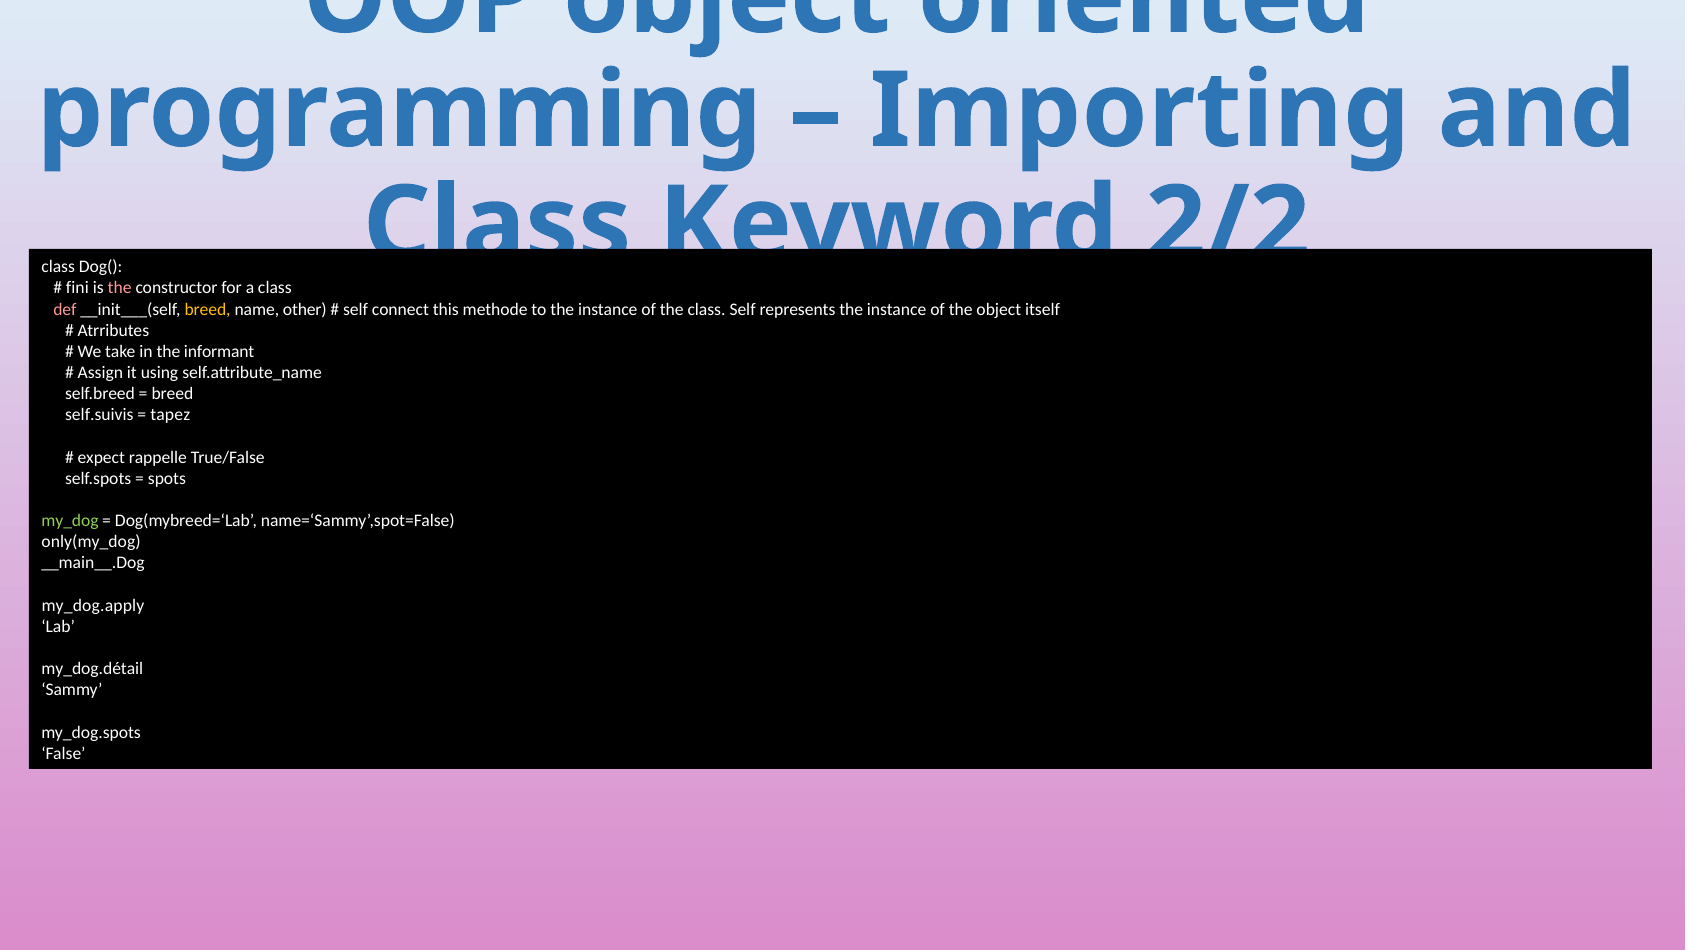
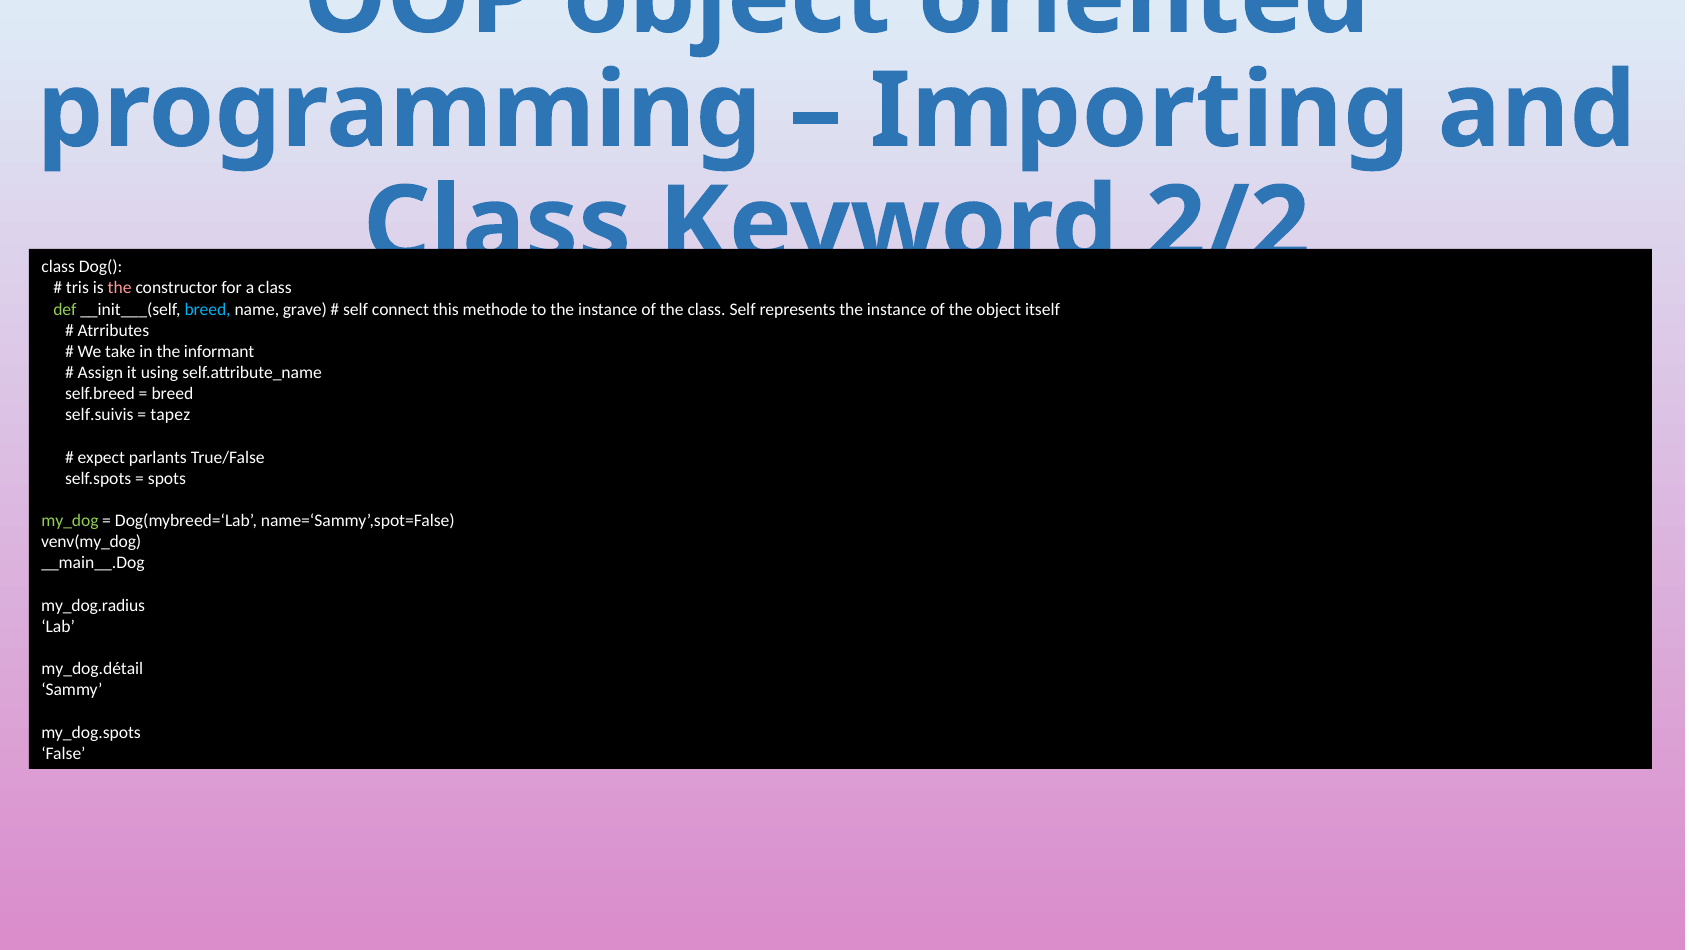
fini: fini -> tris
def colour: pink -> light green
breed at (208, 309) colour: yellow -> light blue
other: other -> grave
rappelle: rappelle -> parlants
only(my_dog: only(my_dog -> venv(my_dog
my_dog.apply: my_dog.apply -> my_dog.radius
